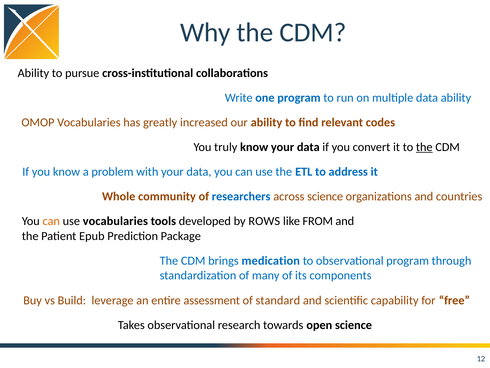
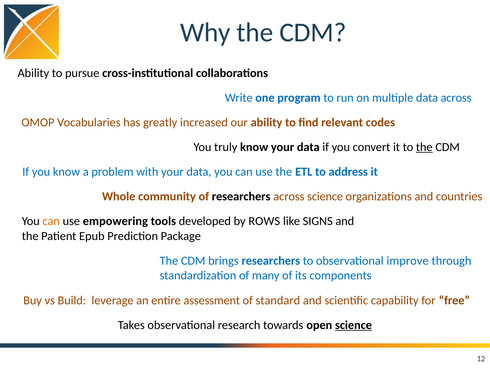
data ability: ability -> across
researchers at (241, 196) colour: blue -> black
use vocabularies: vocabularies -> empowering
FROM: FROM -> SIGNS
brings medication: medication -> researchers
observational program: program -> improve
science at (354, 325) underline: none -> present
